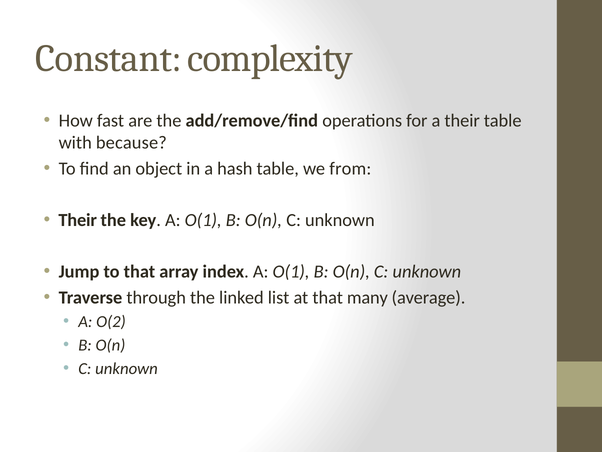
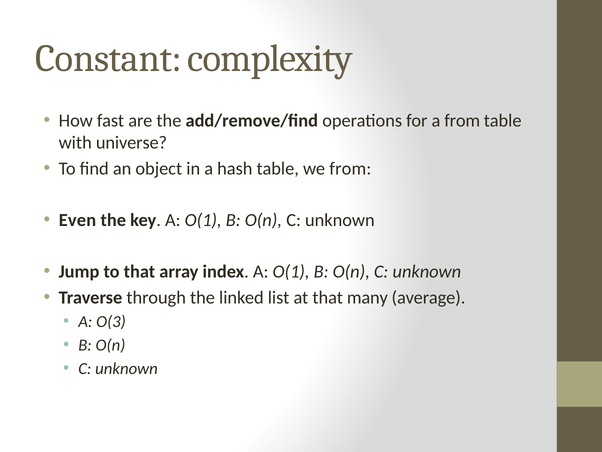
a their: their -> from
because: because -> universe
Their at (78, 220): Their -> Even
O(2: O(2 -> O(3
